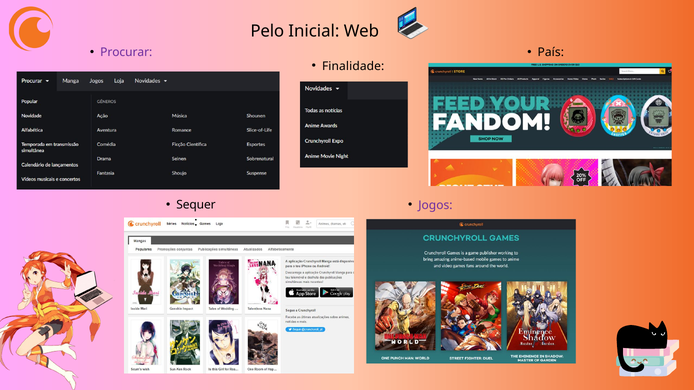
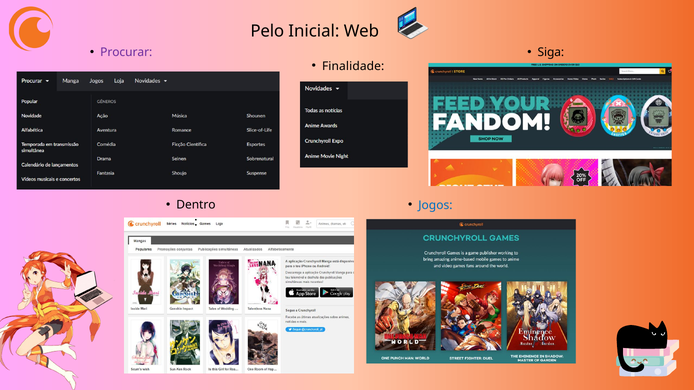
País: País -> Siga
Sequer: Sequer -> Dentro
Jogos colour: purple -> blue
